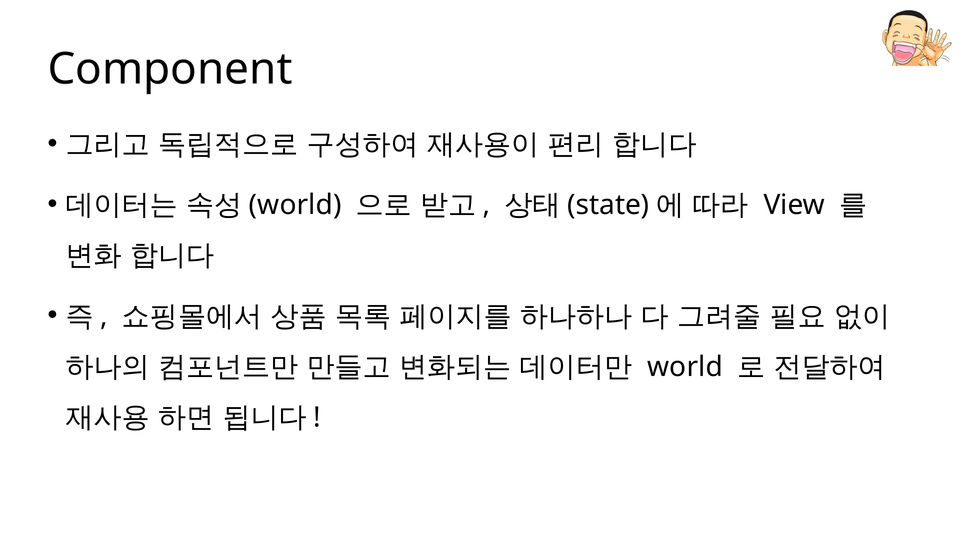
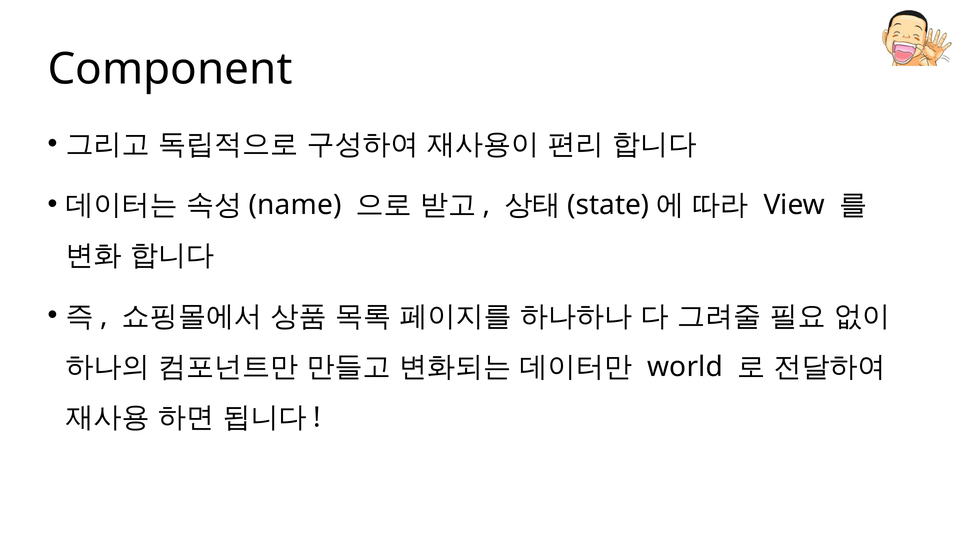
world at (295, 205): world -> name
